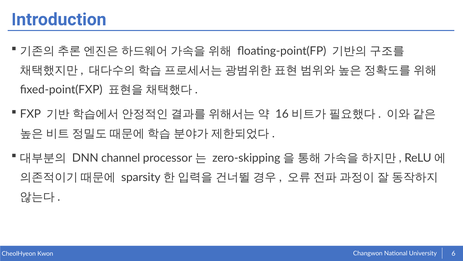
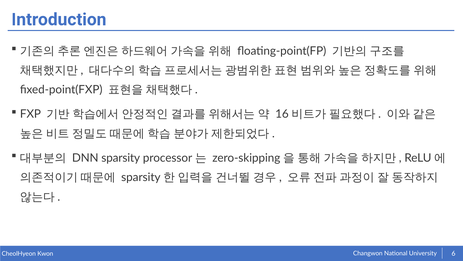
DNN channel: channel -> sparsity
